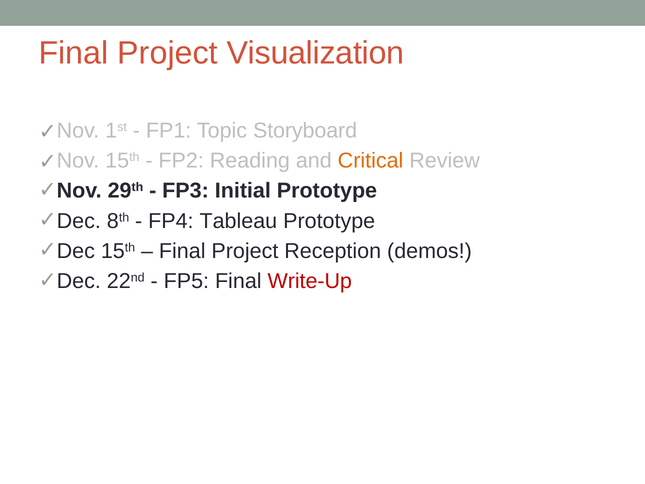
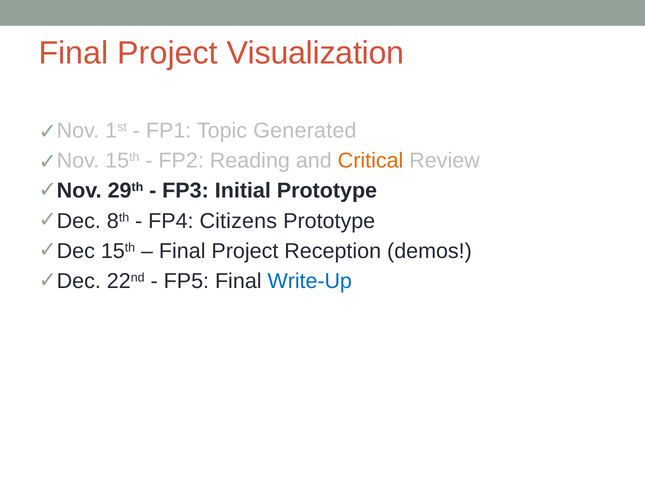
Storyboard: Storyboard -> Generated
Tableau: Tableau -> Citizens
Write-Up colour: red -> blue
